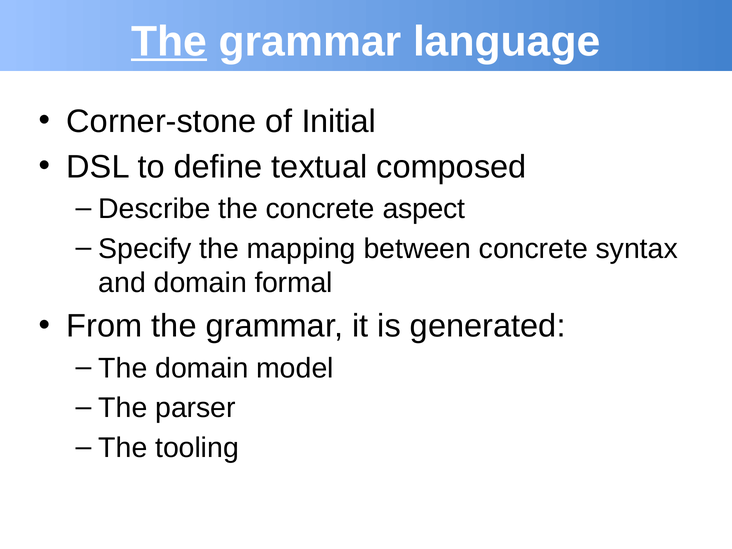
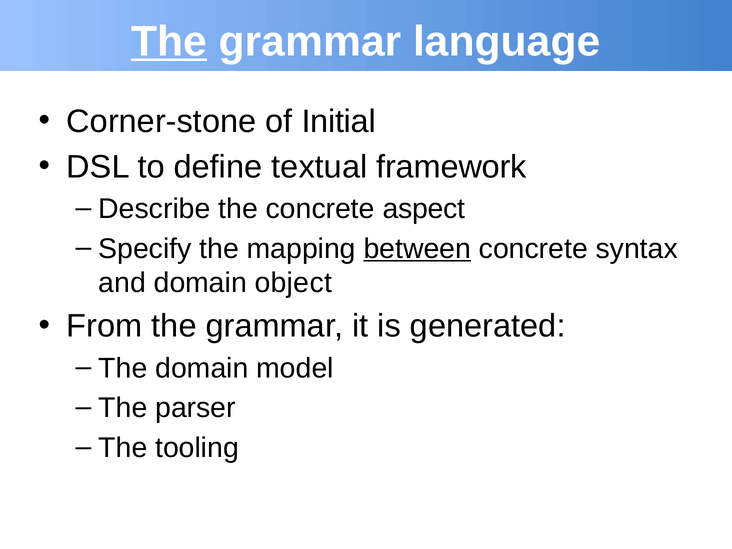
composed: composed -> framework
between underline: none -> present
formal: formal -> object
